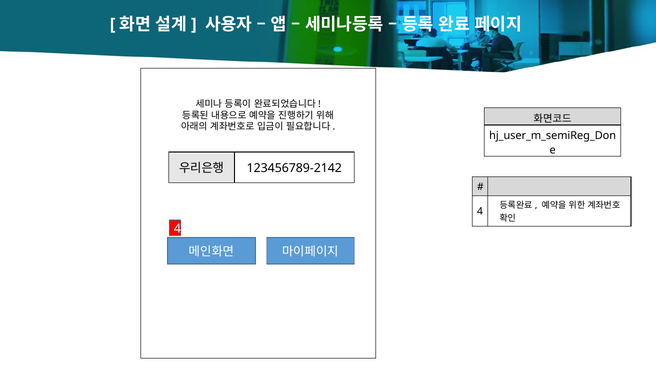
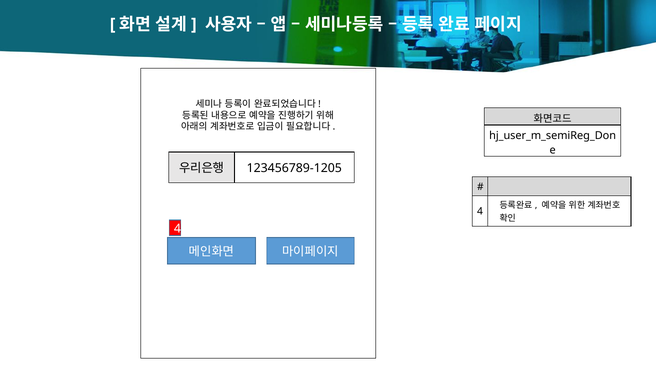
123456789-2142: 123456789-2142 -> 123456789-1205
